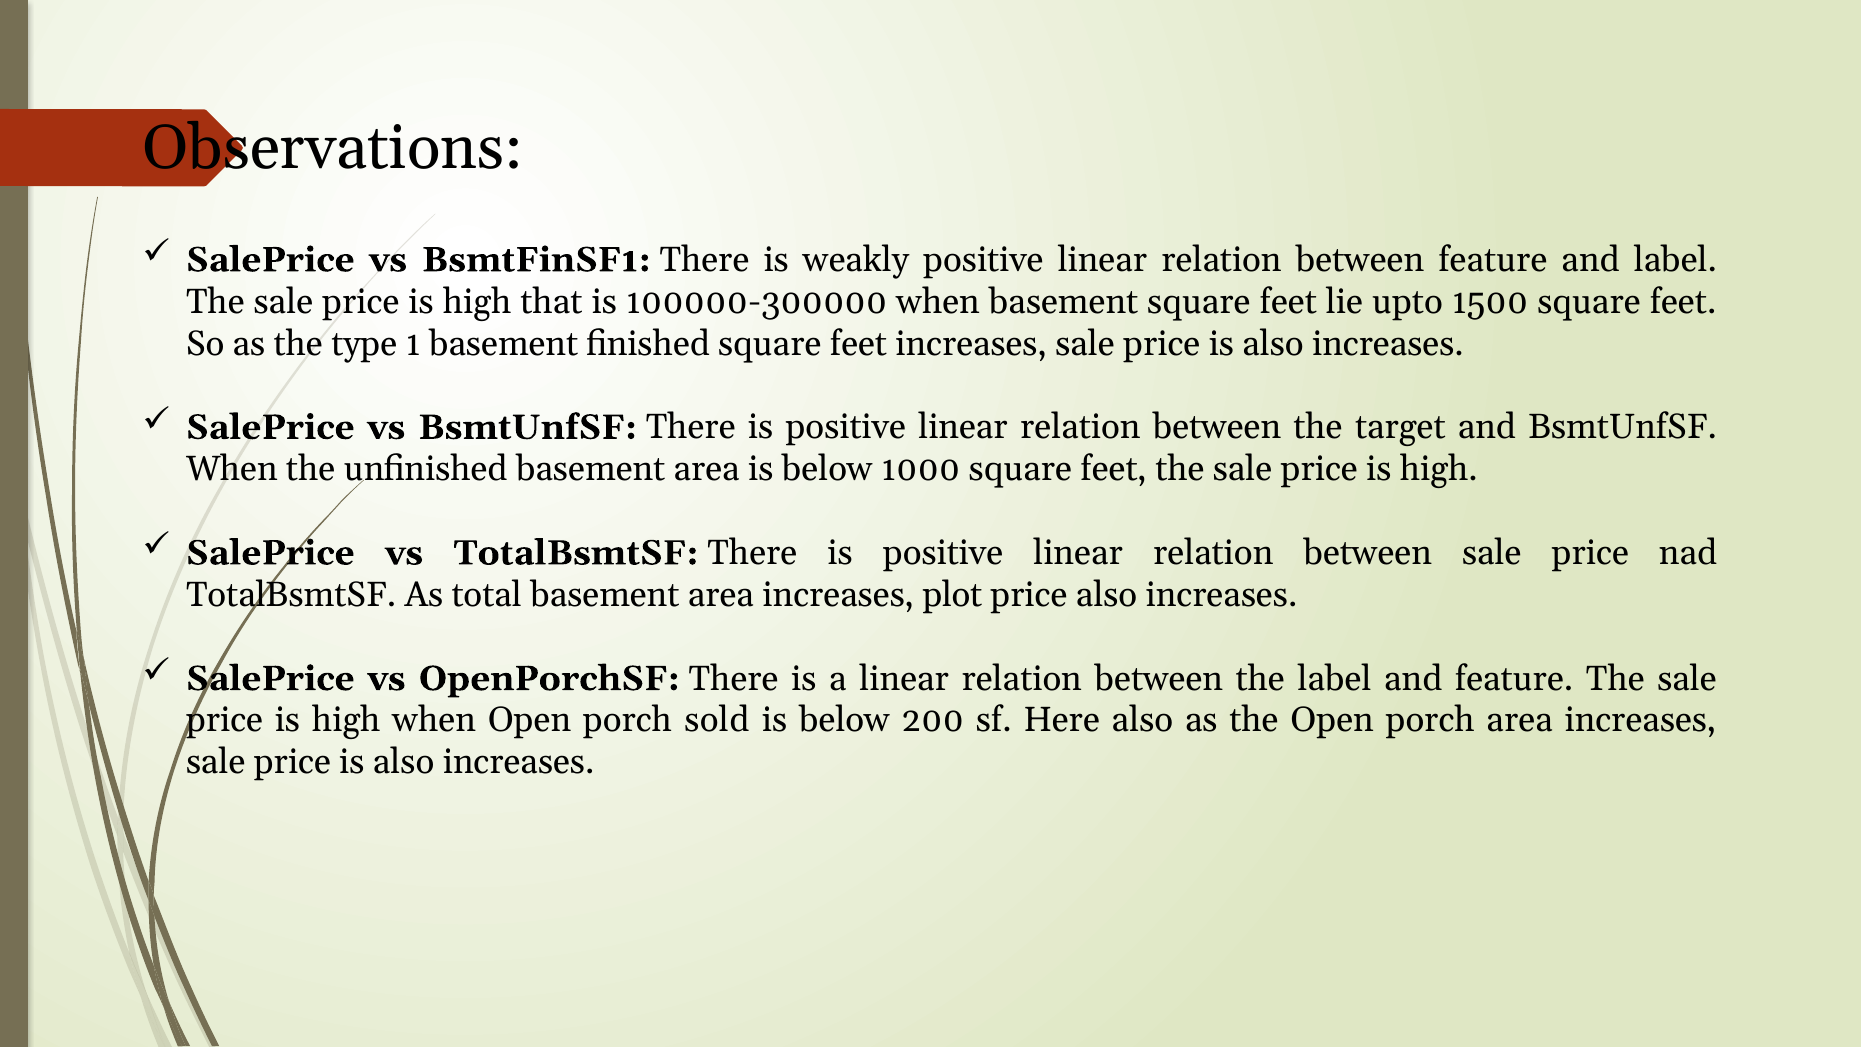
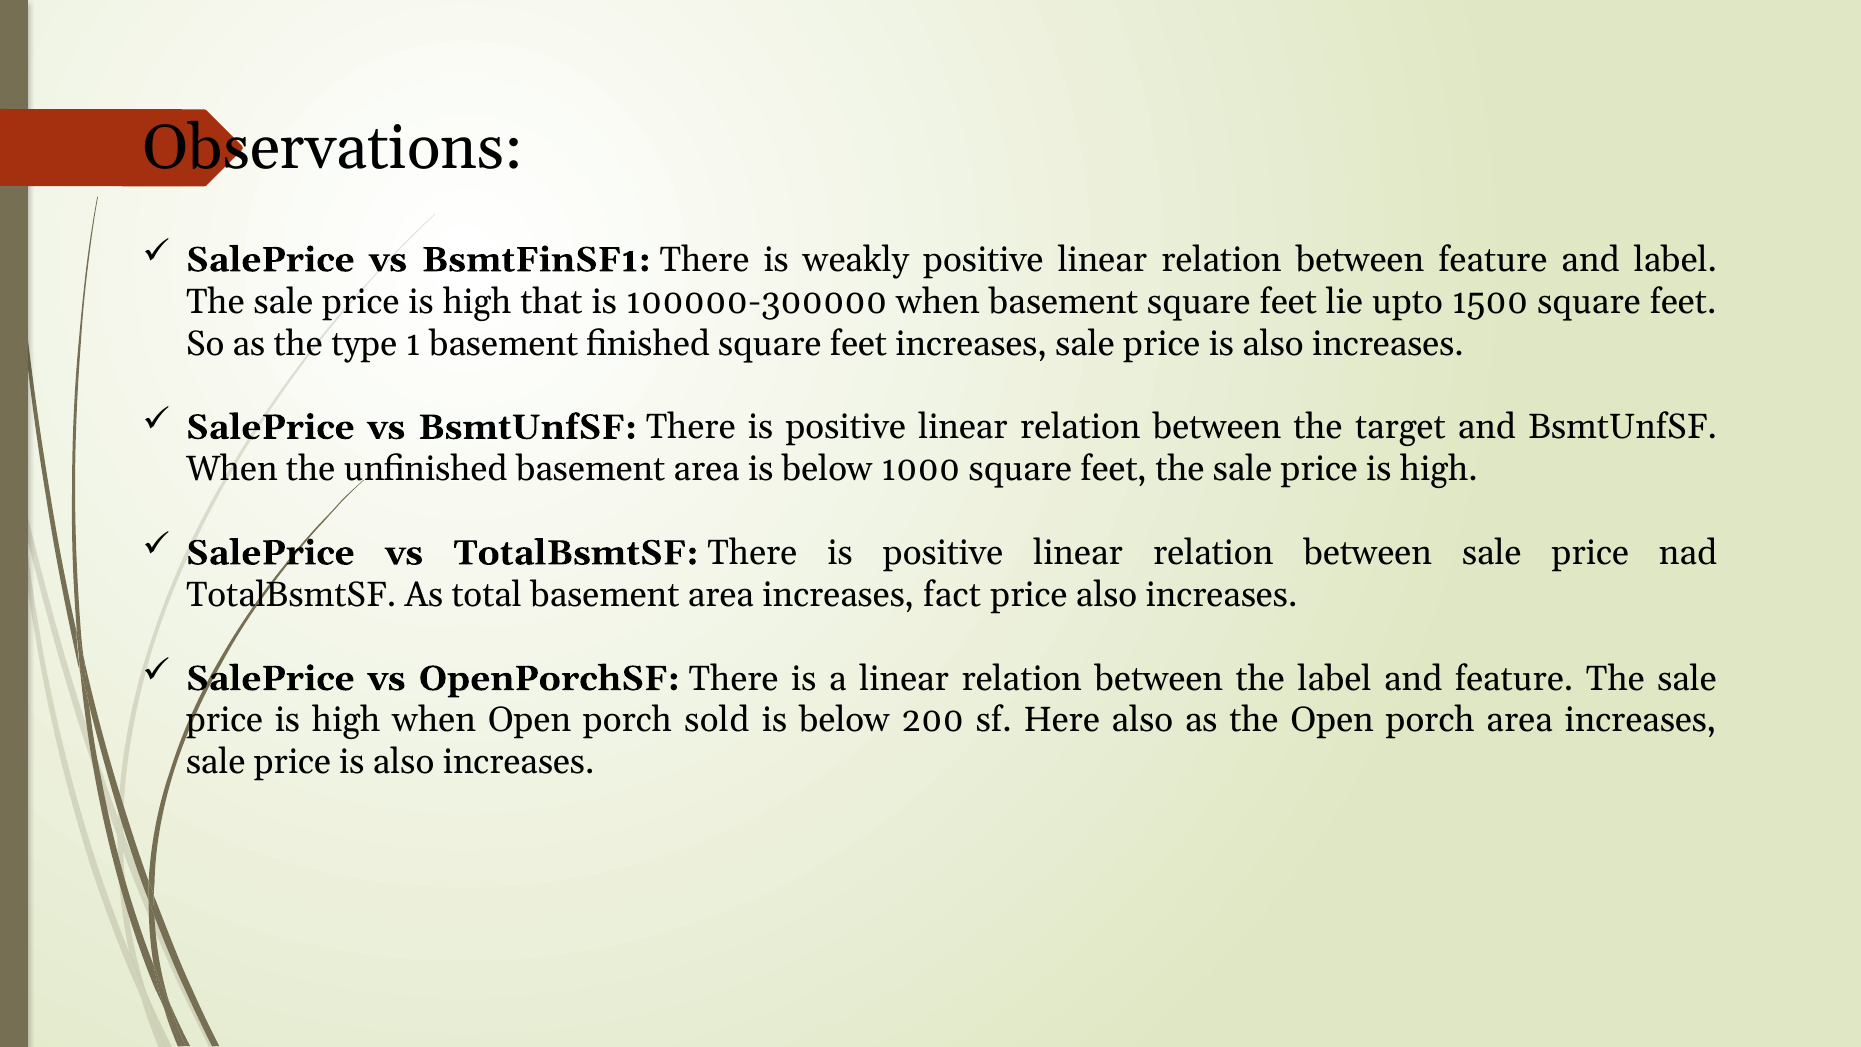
plot: plot -> fact
